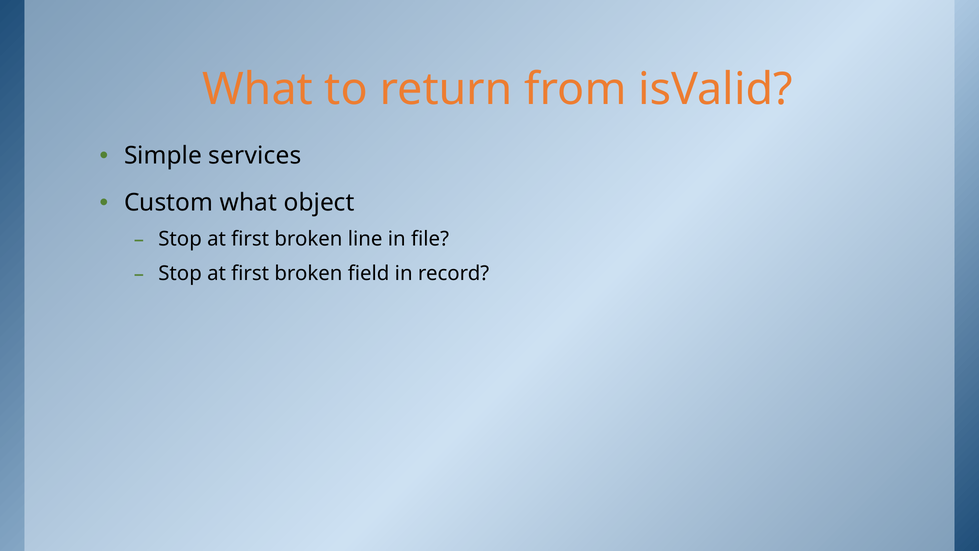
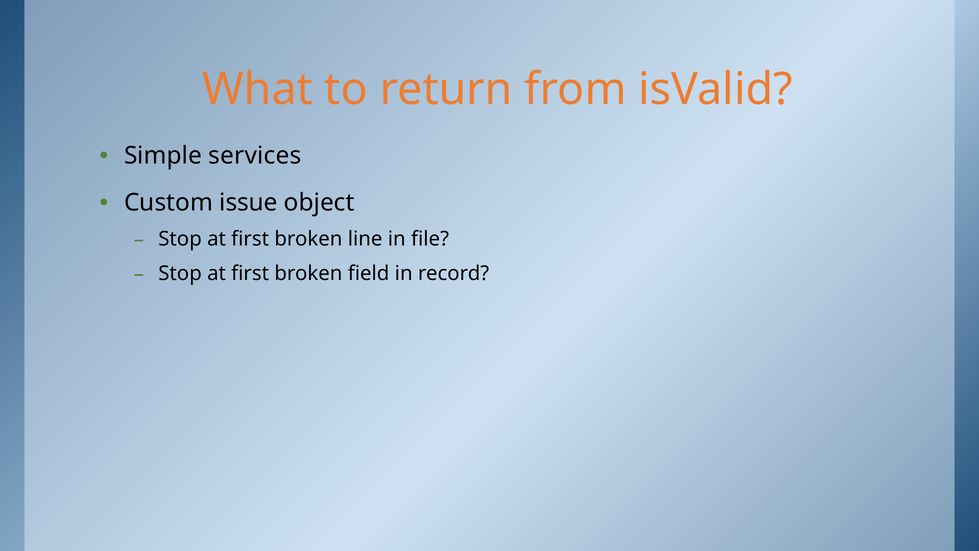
Custom what: what -> issue
